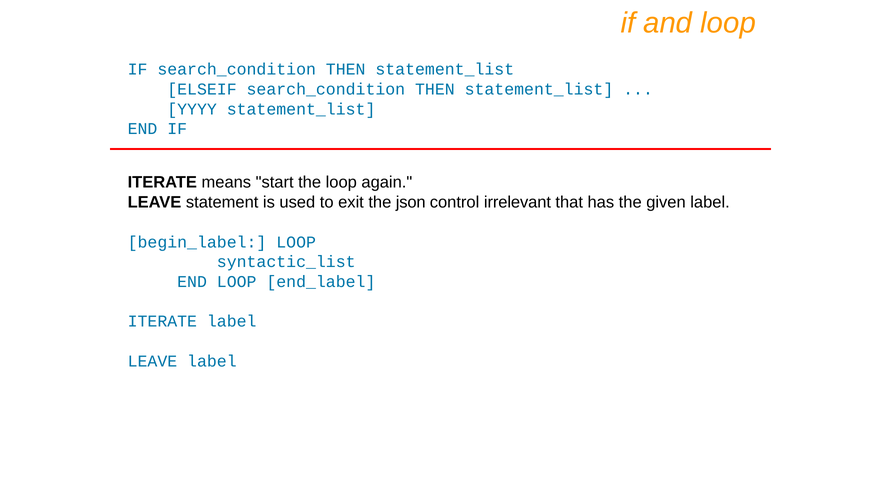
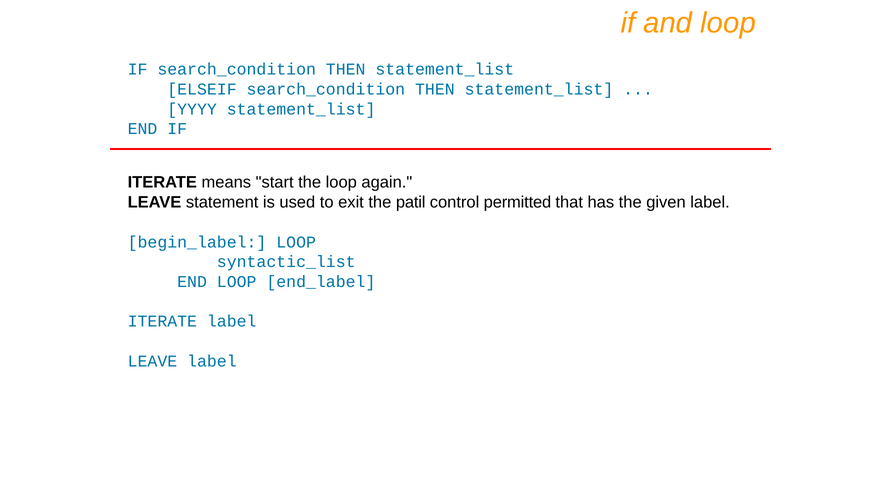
json: json -> patil
irrelevant: irrelevant -> permitted
